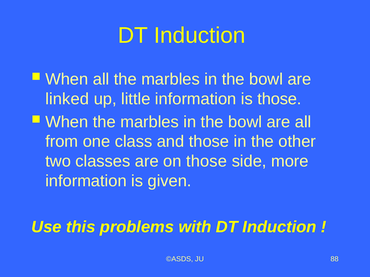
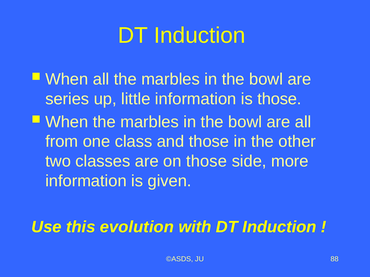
linked: linked -> series
problems: problems -> evolution
